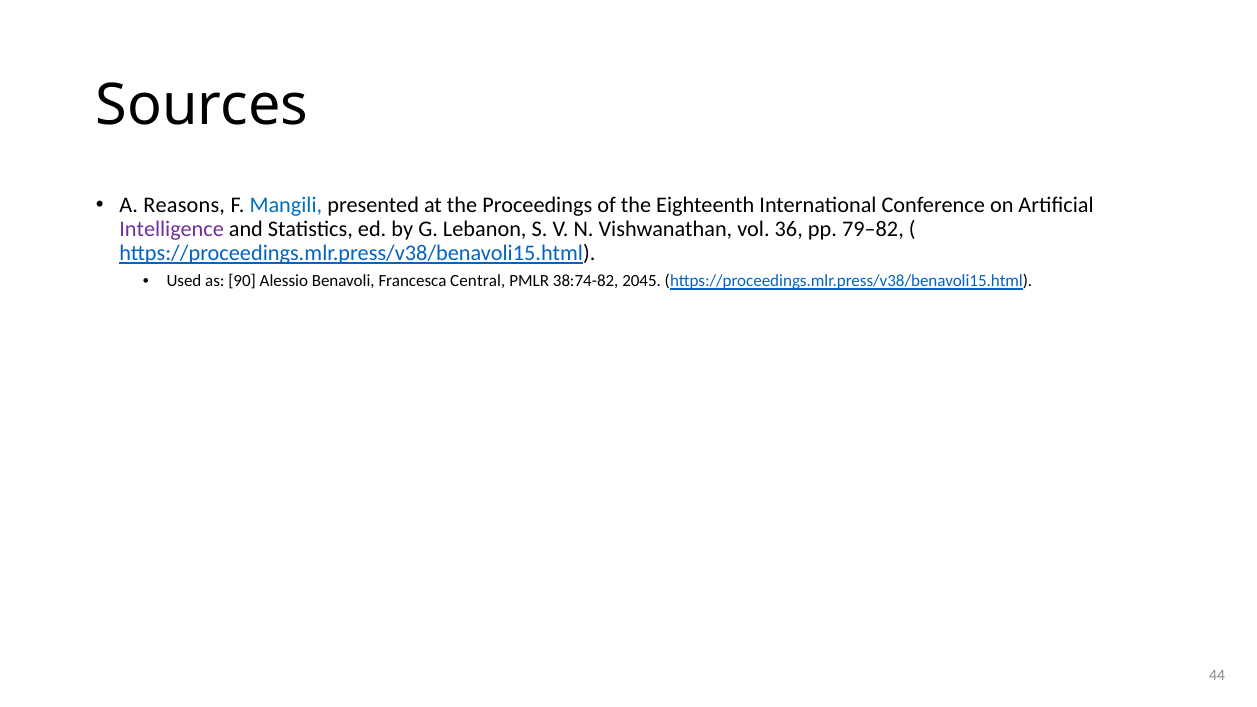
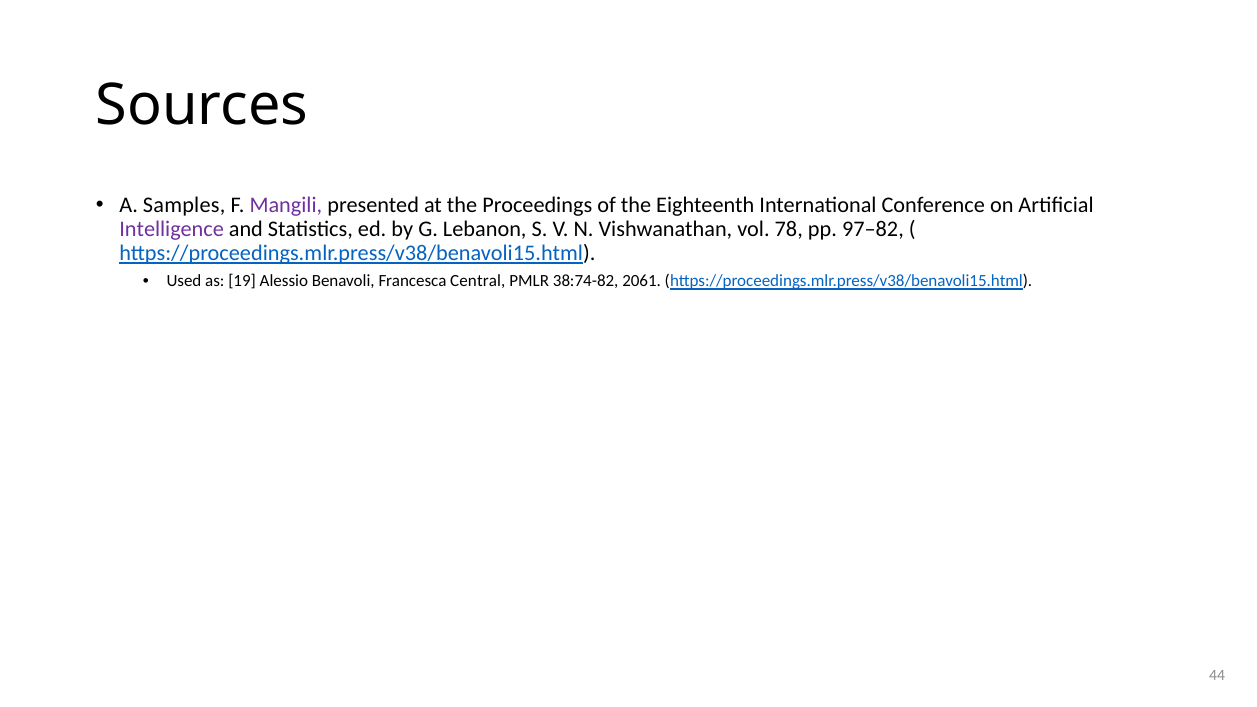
Reasons: Reasons -> Samples
Mangili colour: blue -> purple
36: 36 -> 78
79–82: 79–82 -> 97–82
90: 90 -> 19
2045: 2045 -> 2061
